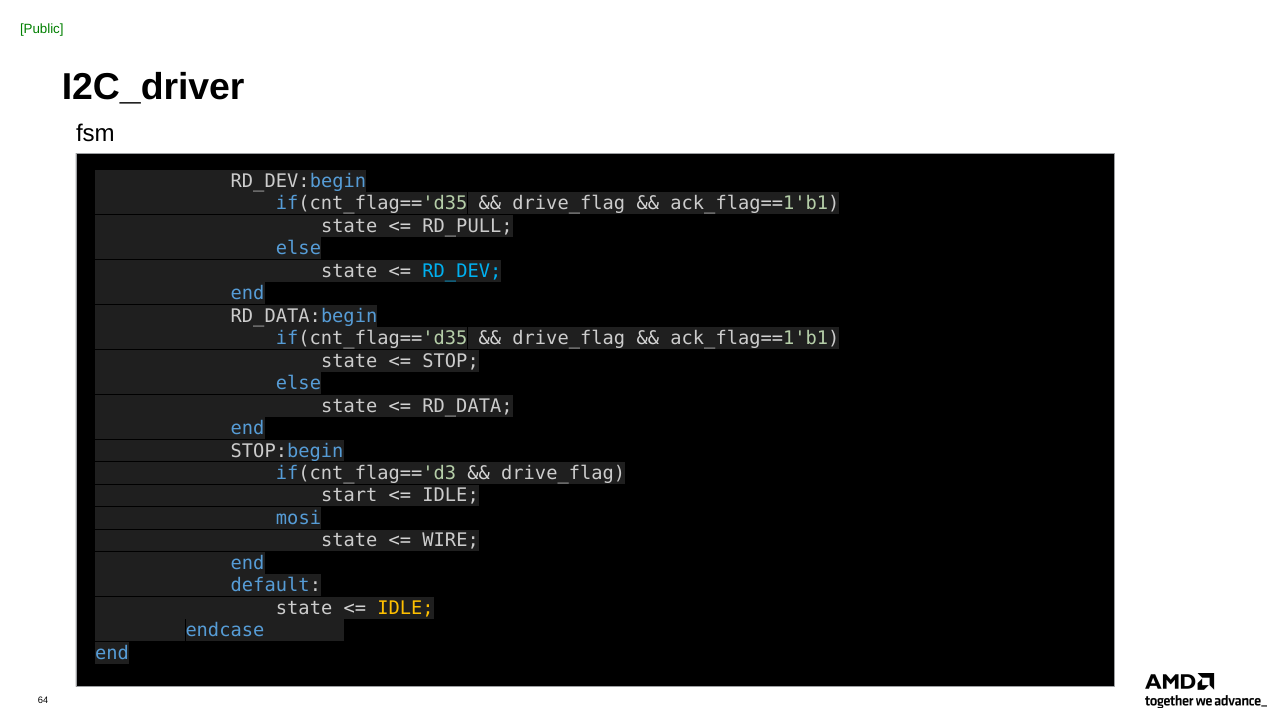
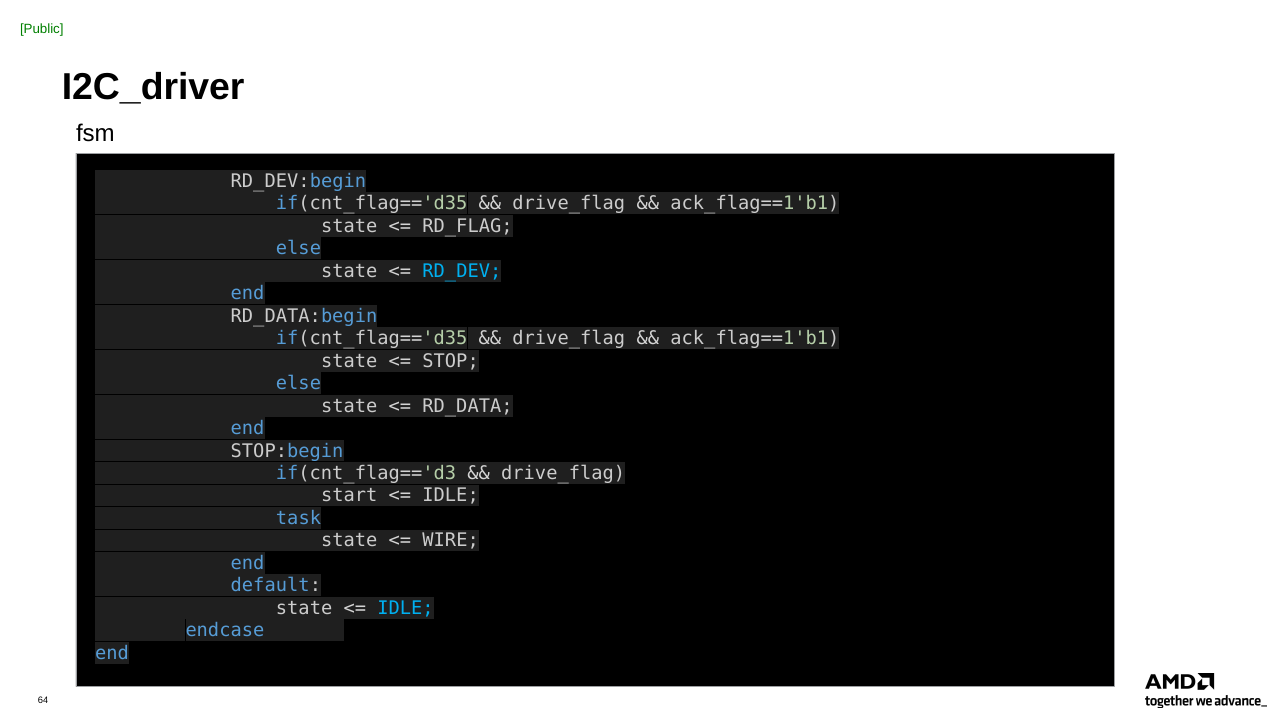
RD_PULL: RD_PULL -> RD_FLAG
mosi: mosi -> task
IDLE at (406, 608) colour: yellow -> light blue
